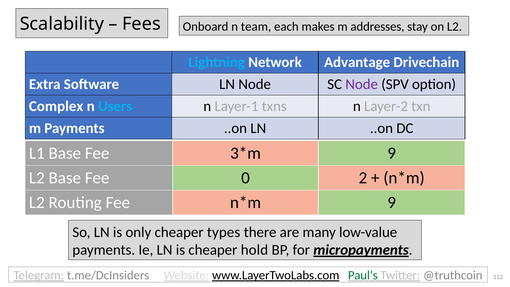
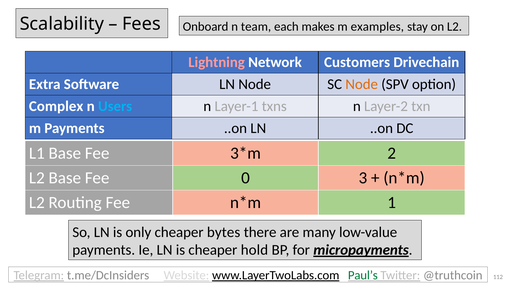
addresses: addresses -> examples
Lightning colour: light blue -> pink
Advantage: Advantage -> Customers
Node at (362, 84) colour: purple -> orange
9 at (392, 153): 9 -> 2
2: 2 -> 3
9 at (392, 203): 9 -> 1
types: types -> bytes
